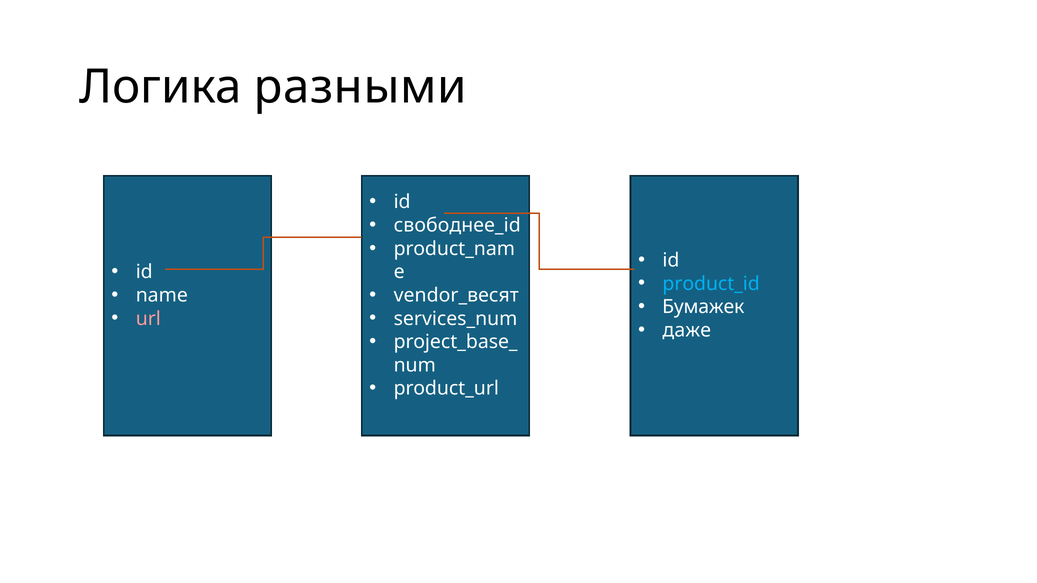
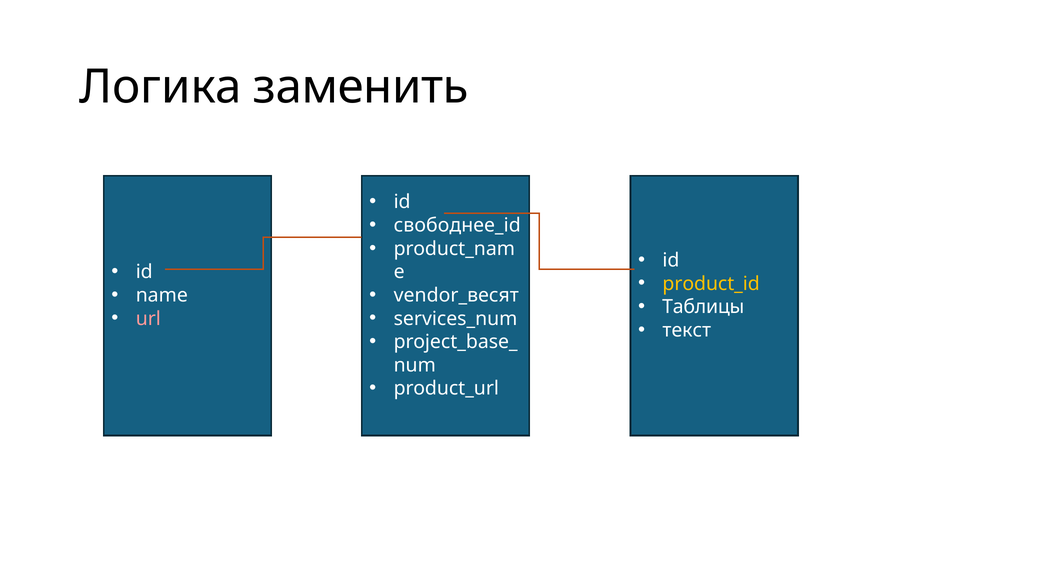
разными: разными -> заменить
product_id colour: light blue -> yellow
Бумажек: Бумажек -> Таблицы
даже: даже -> текст
